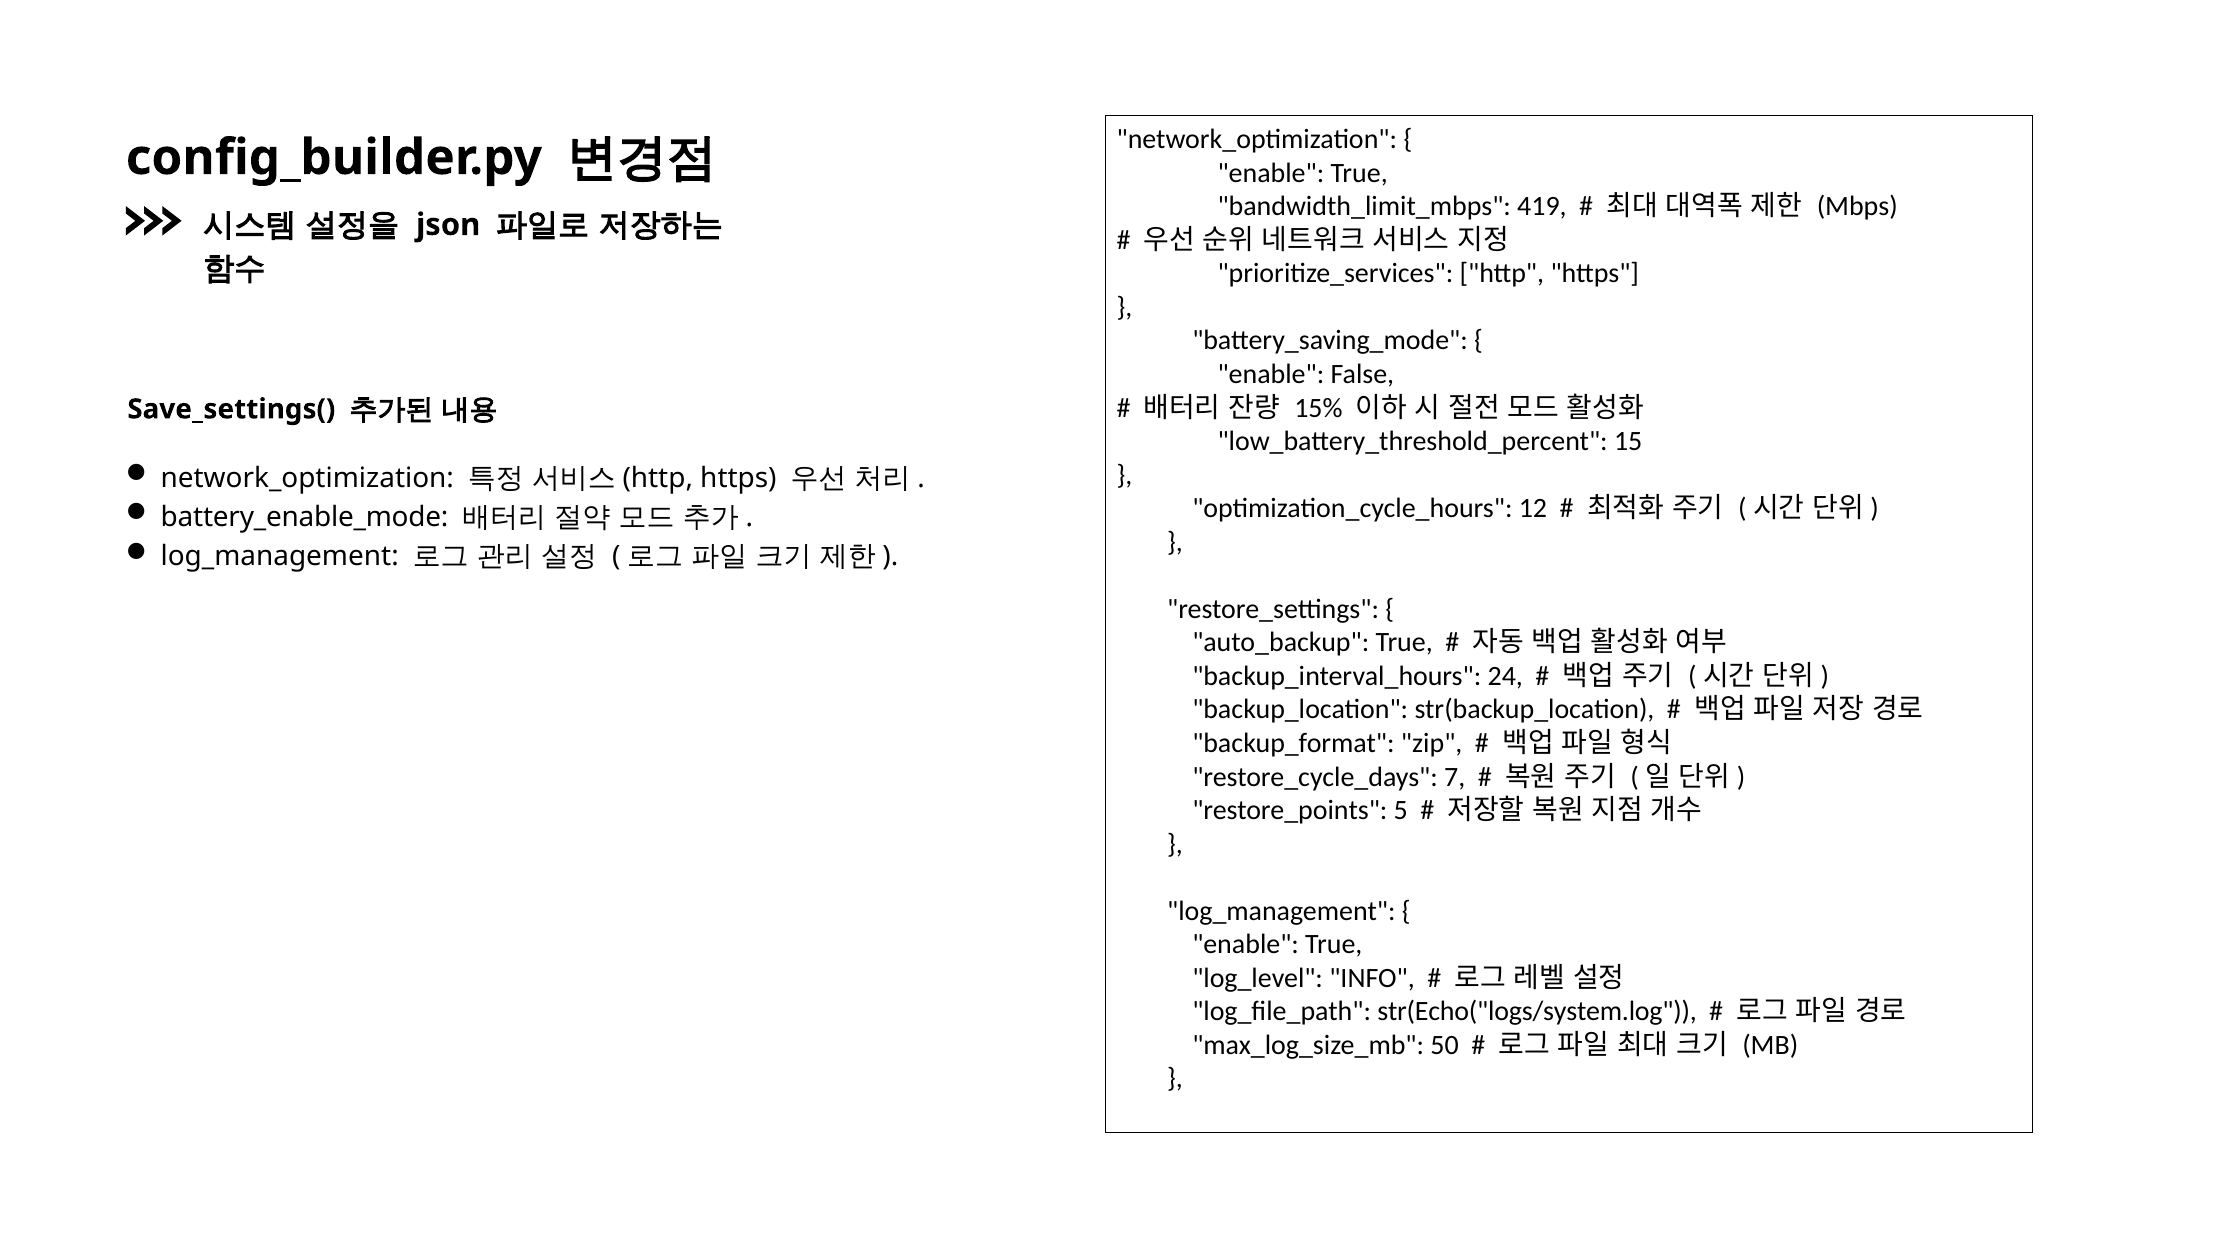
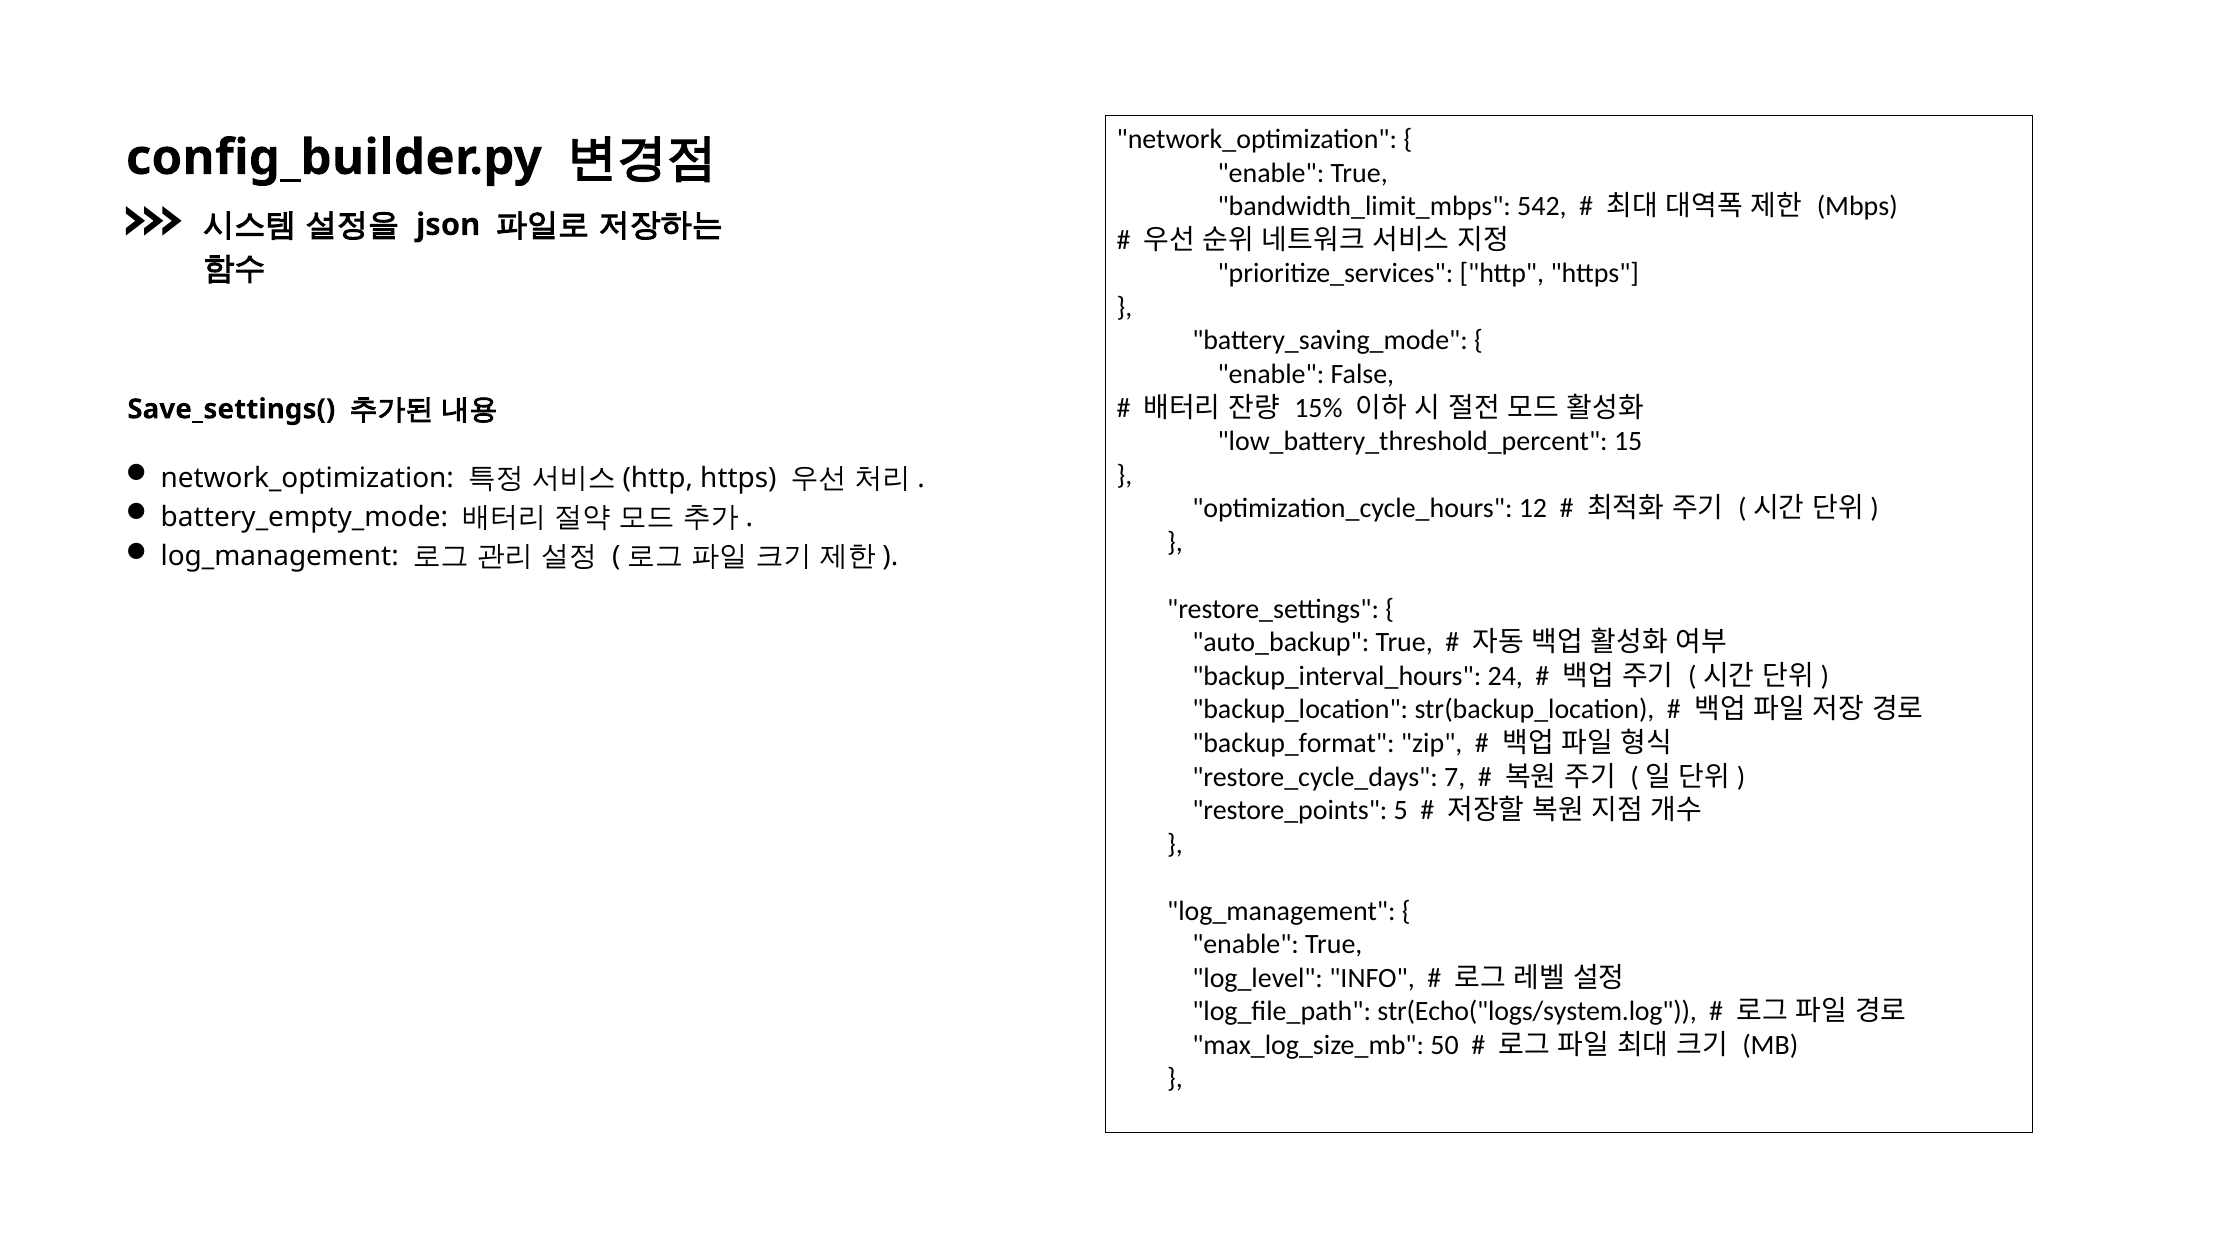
419: 419 -> 542
battery_enable_mode: battery_enable_mode -> battery_empty_mode
